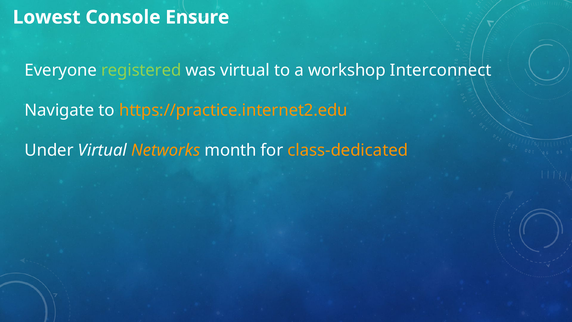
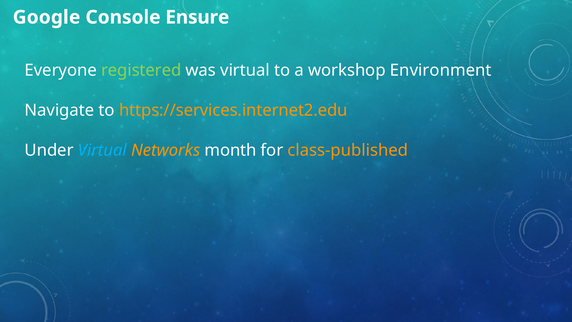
Lowest: Lowest -> Google
Interconnect: Interconnect -> Environment
https://practice.internet2.edu: https://practice.internet2.edu -> https://services.internet2.edu
Virtual at (102, 150) colour: white -> light blue
class-dedicated: class-dedicated -> class-published
